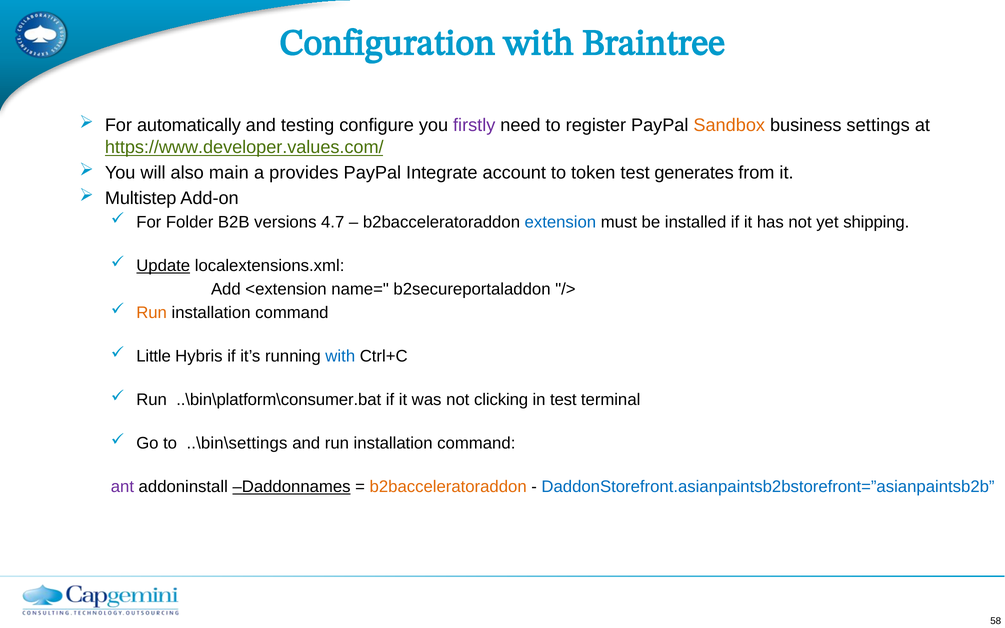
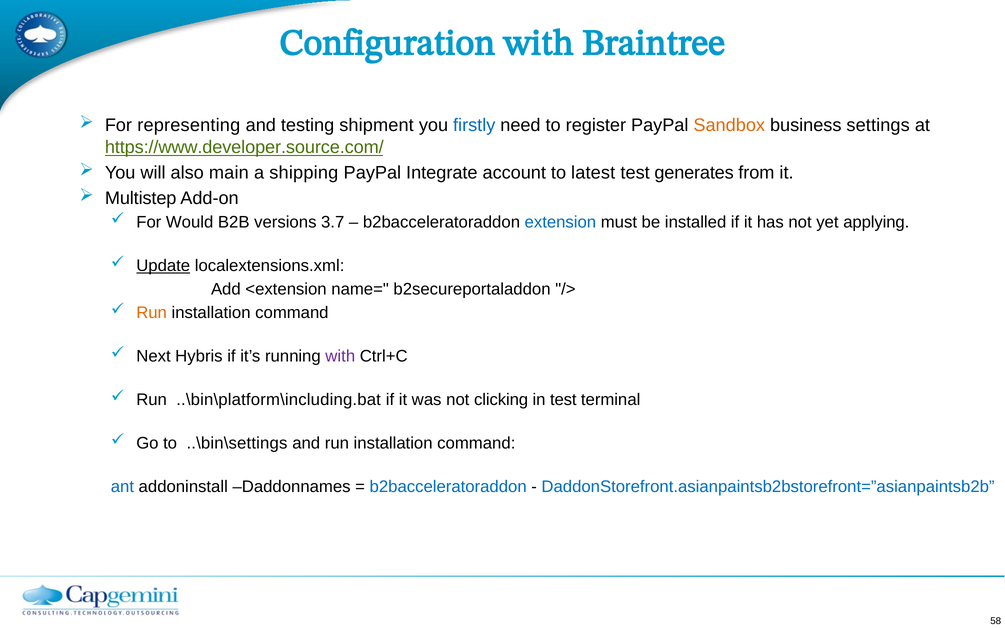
automatically: automatically -> representing
configure: configure -> shipment
firstly colour: purple -> blue
https://www.developer.values.com/: https://www.developer.values.com/ -> https://www.developer.source.com/
provides: provides -> shipping
token: token -> latest
Folder: Folder -> Would
4.7: 4.7 -> 3.7
shipping: shipping -> applying
Little: Little -> Next
with at (340, 356) colour: blue -> purple
..\bin\platform\consumer.bat: ..\bin\platform\consumer.bat -> ..\bin\platform\including.bat
ant colour: purple -> blue
Daddonnames underline: present -> none
b2bacceleratoraddon at (448, 487) colour: orange -> blue
